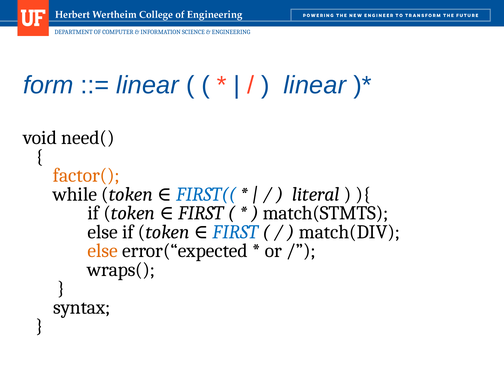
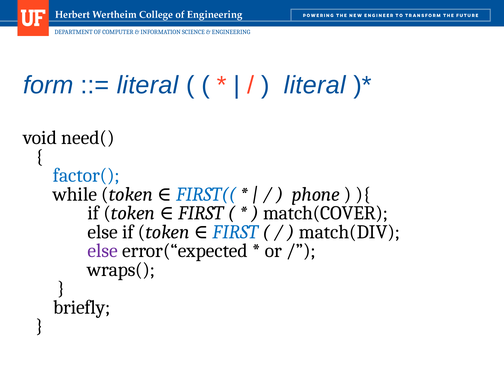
linear at (148, 85): linear -> literal
linear at (315, 85): linear -> literal
factor( colour: orange -> blue
literal: literal -> phone
match(STMTS: match(STMTS -> match(COVER
else at (103, 251) colour: orange -> purple
syntax: syntax -> briefly
